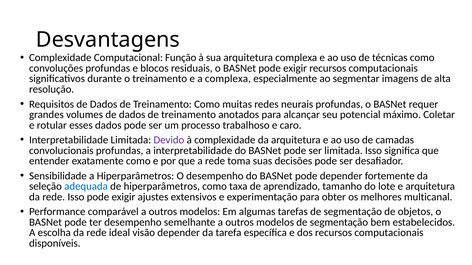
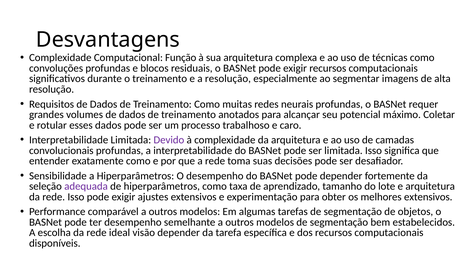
a complexa: complexa -> resolução
adequada colour: blue -> purple
melhores multicanal: multicanal -> extensivos
